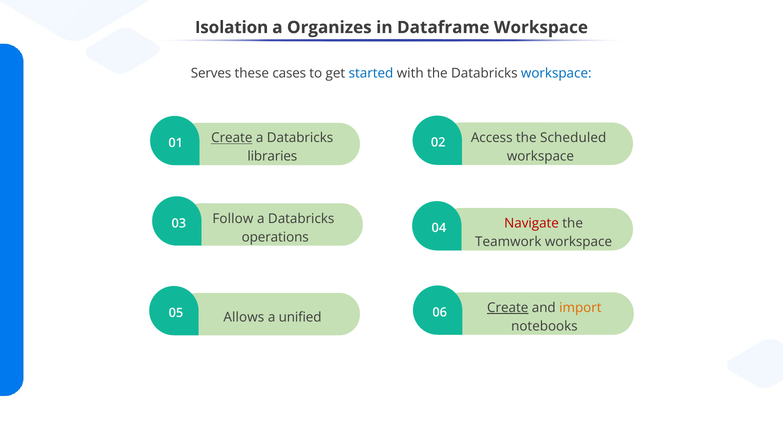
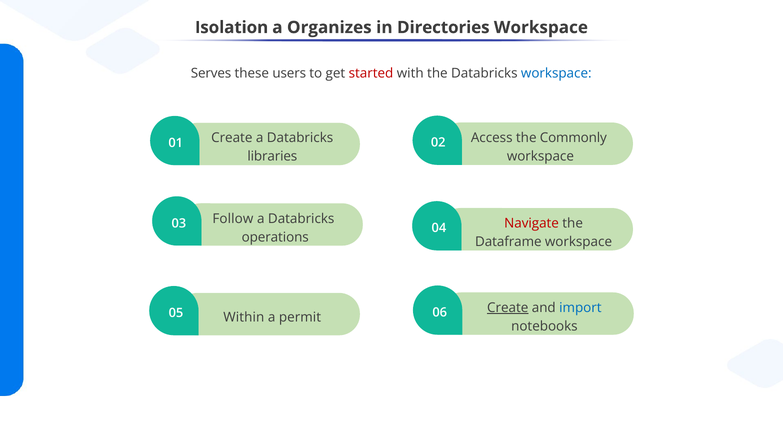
Dataframe: Dataframe -> Directories
cases: cases -> users
started colour: blue -> red
Scheduled: Scheduled -> Commonly
Create at (232, 138) underline: present -> none
Teamwork: Teamwork -> Dataframe
import colour: orange -> blue
Allows: Allows -> Within
unified: unified -> permit
